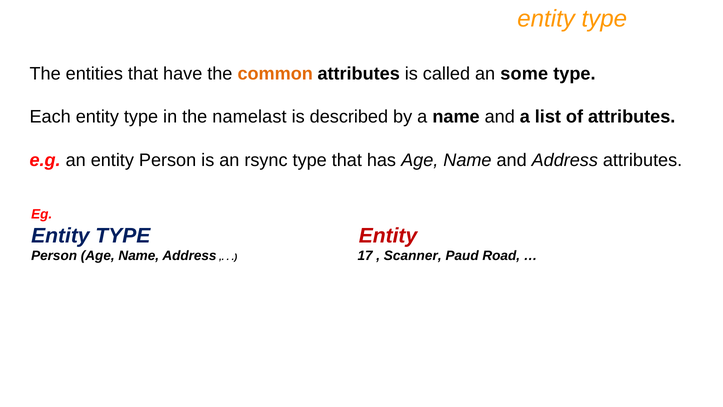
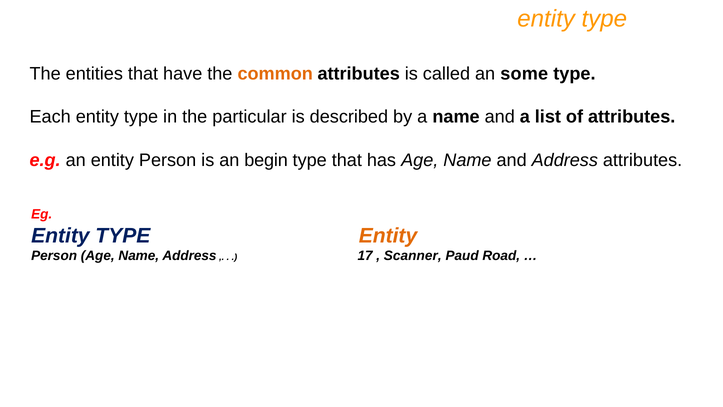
namelast: namelast -> particular
rsync: rsync -> begin
Entity at (388, 236) colour: red -> orange
